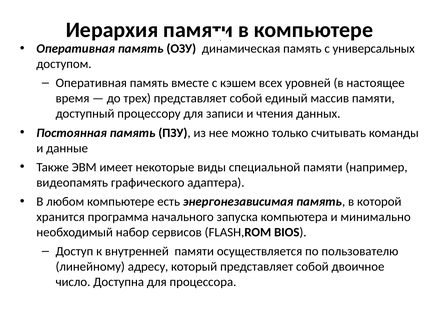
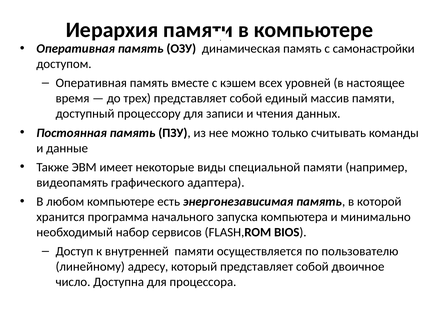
универсальных: универсальных -> самонастройки
